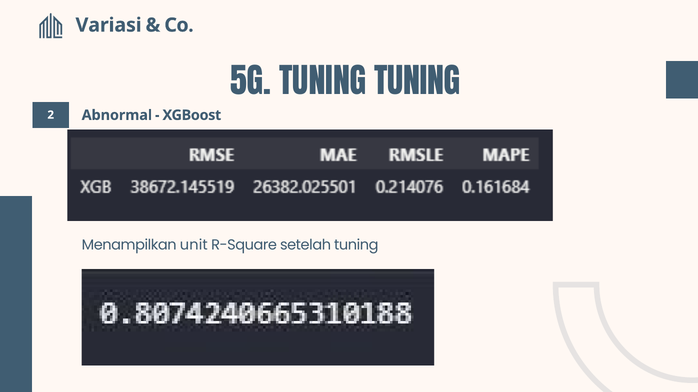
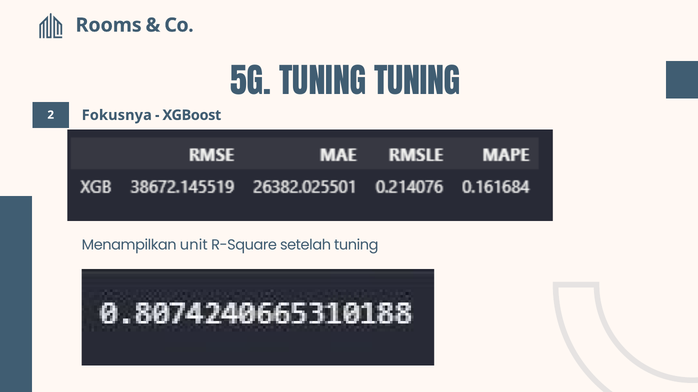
Variasi: Variasi -> Rooms
Abnormal: Abnormal -> Fokusnya
